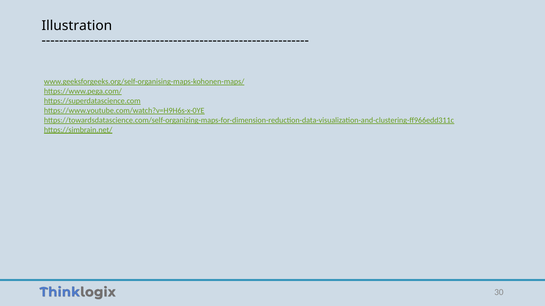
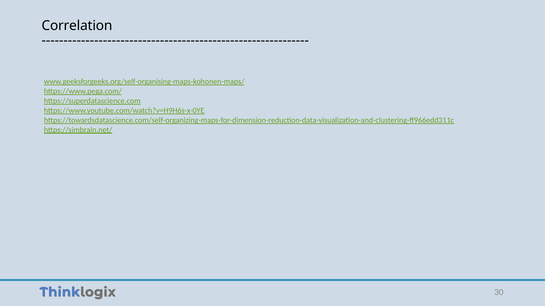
Illustration: Illustration -> Correlation
